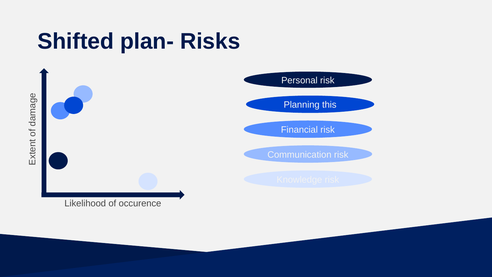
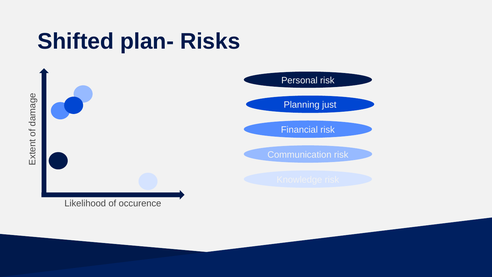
this: this -> just
